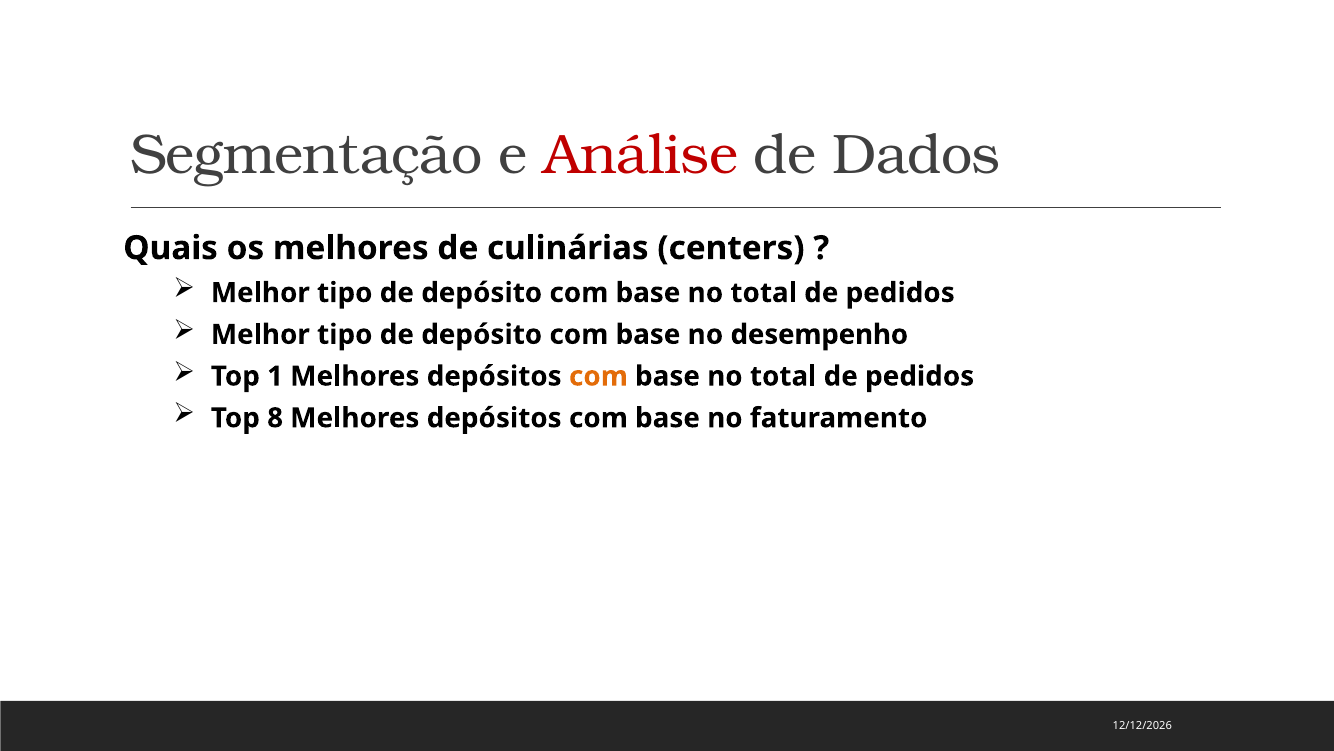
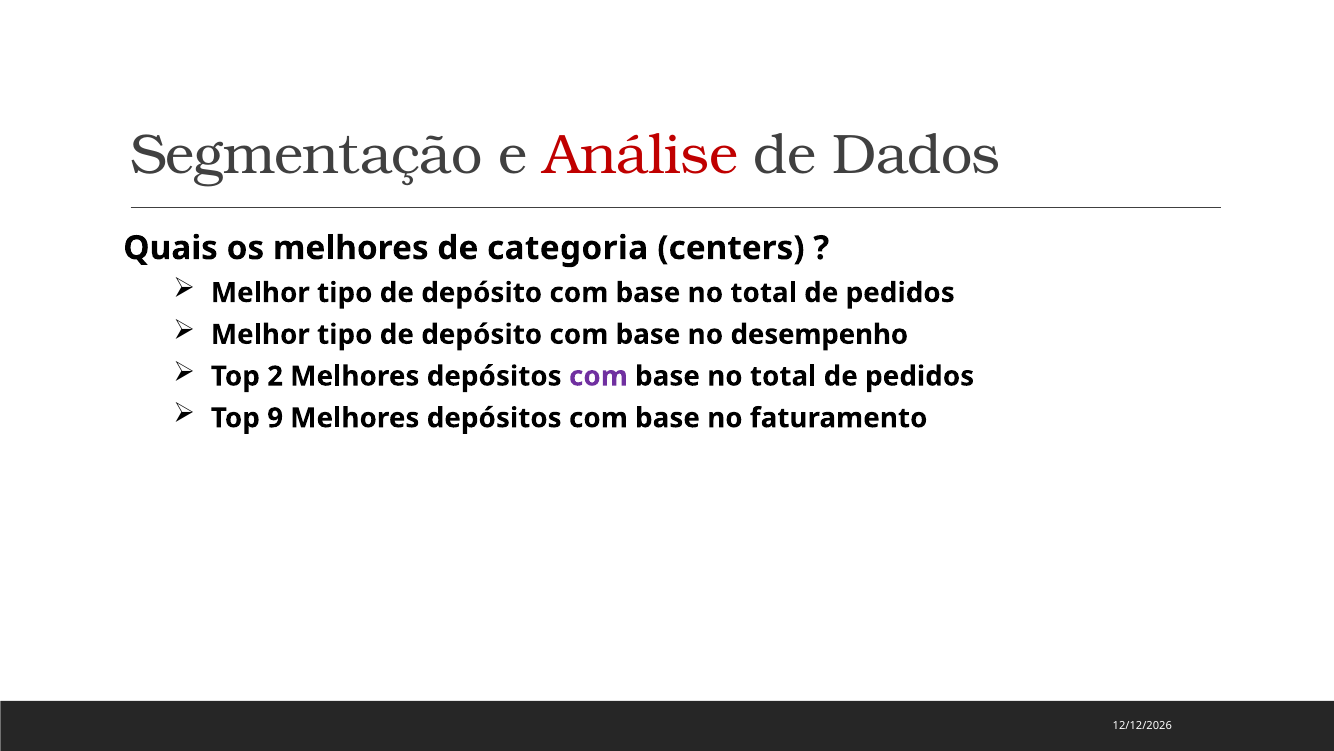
culinárias: culinárias -> categoria
1: 1 -> 2
com at (598, 376) colour: orange -> purple
8: 8 -> 9
